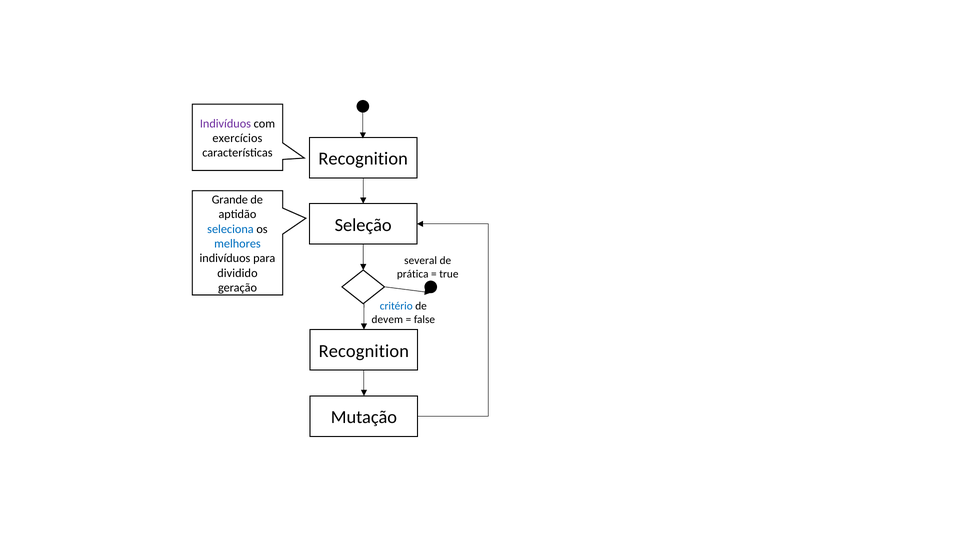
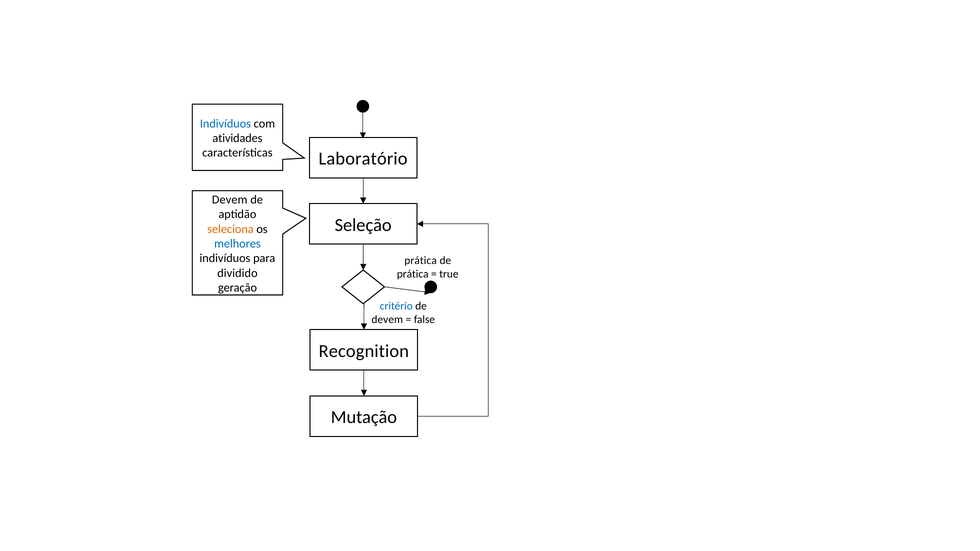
Indivíduos at (225, 124) colour: purple -> blue
exercícios: exercícios -> atividades
Recognition at (363, 159): Recognition -> Laboratório
Grande at (230, 200): Grande -> Devem
seleciona colour: blue -> orange
several at (421, 261): several -> prática
